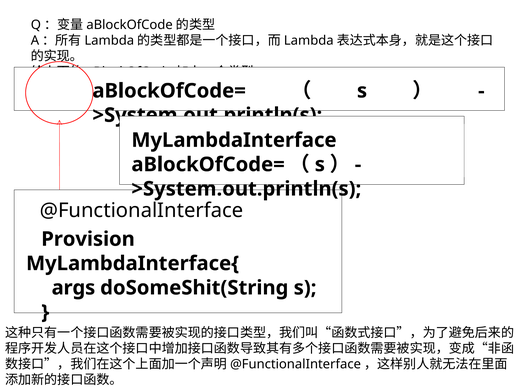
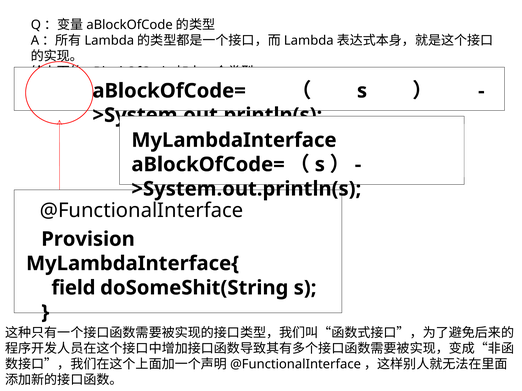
args: args -> field
